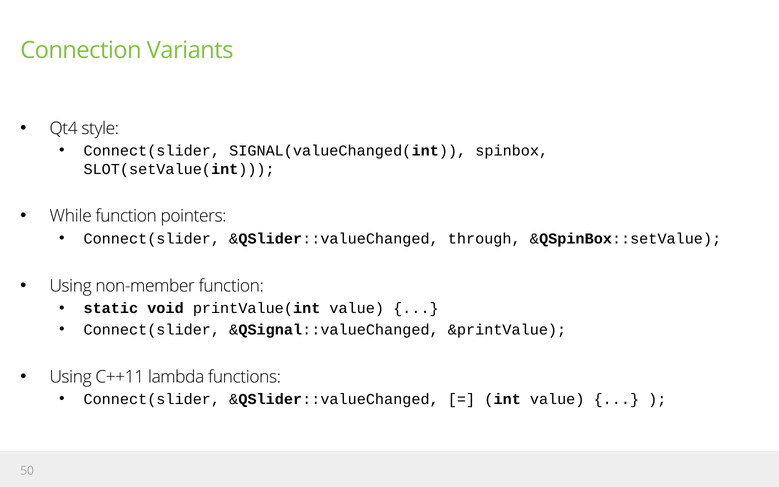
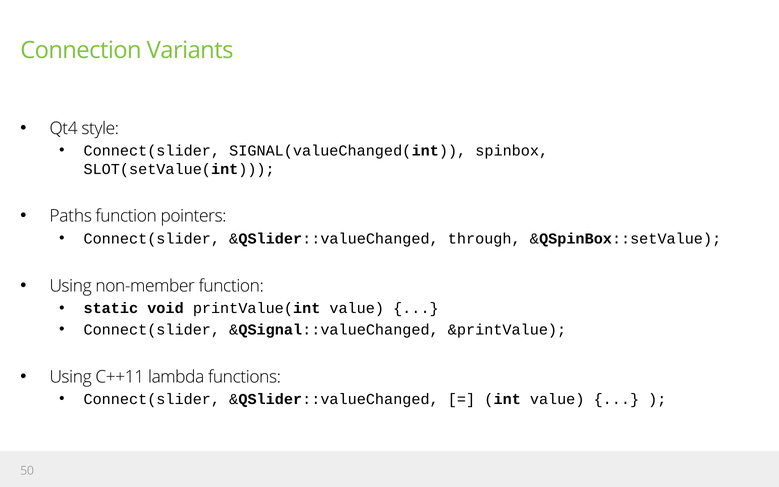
While: While -> Paths
